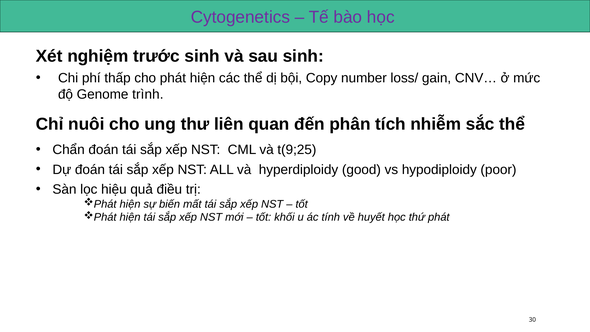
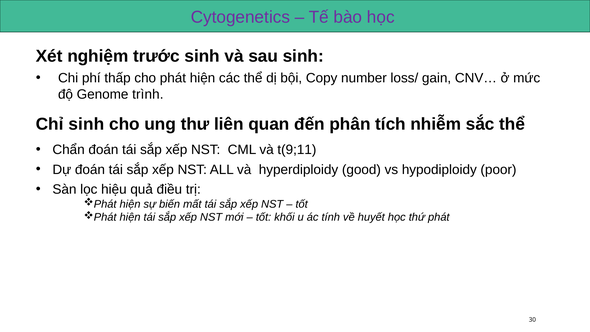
Chỉ nuôi: nuôi -> sinh
t(9;25: t(9;25 -> t(9;11
